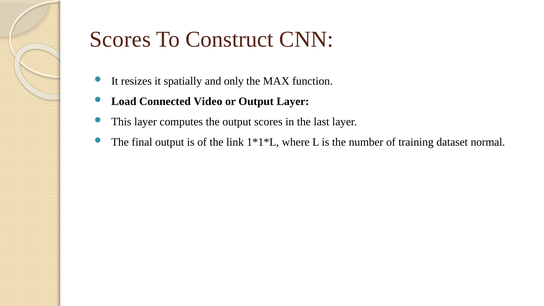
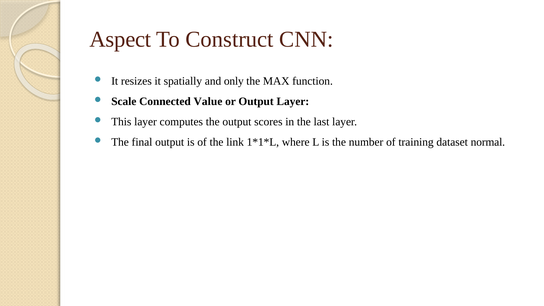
Scores at (120, 39): Scores -> Aspect
Load: Load -> Scale
Video: Video -> Value
